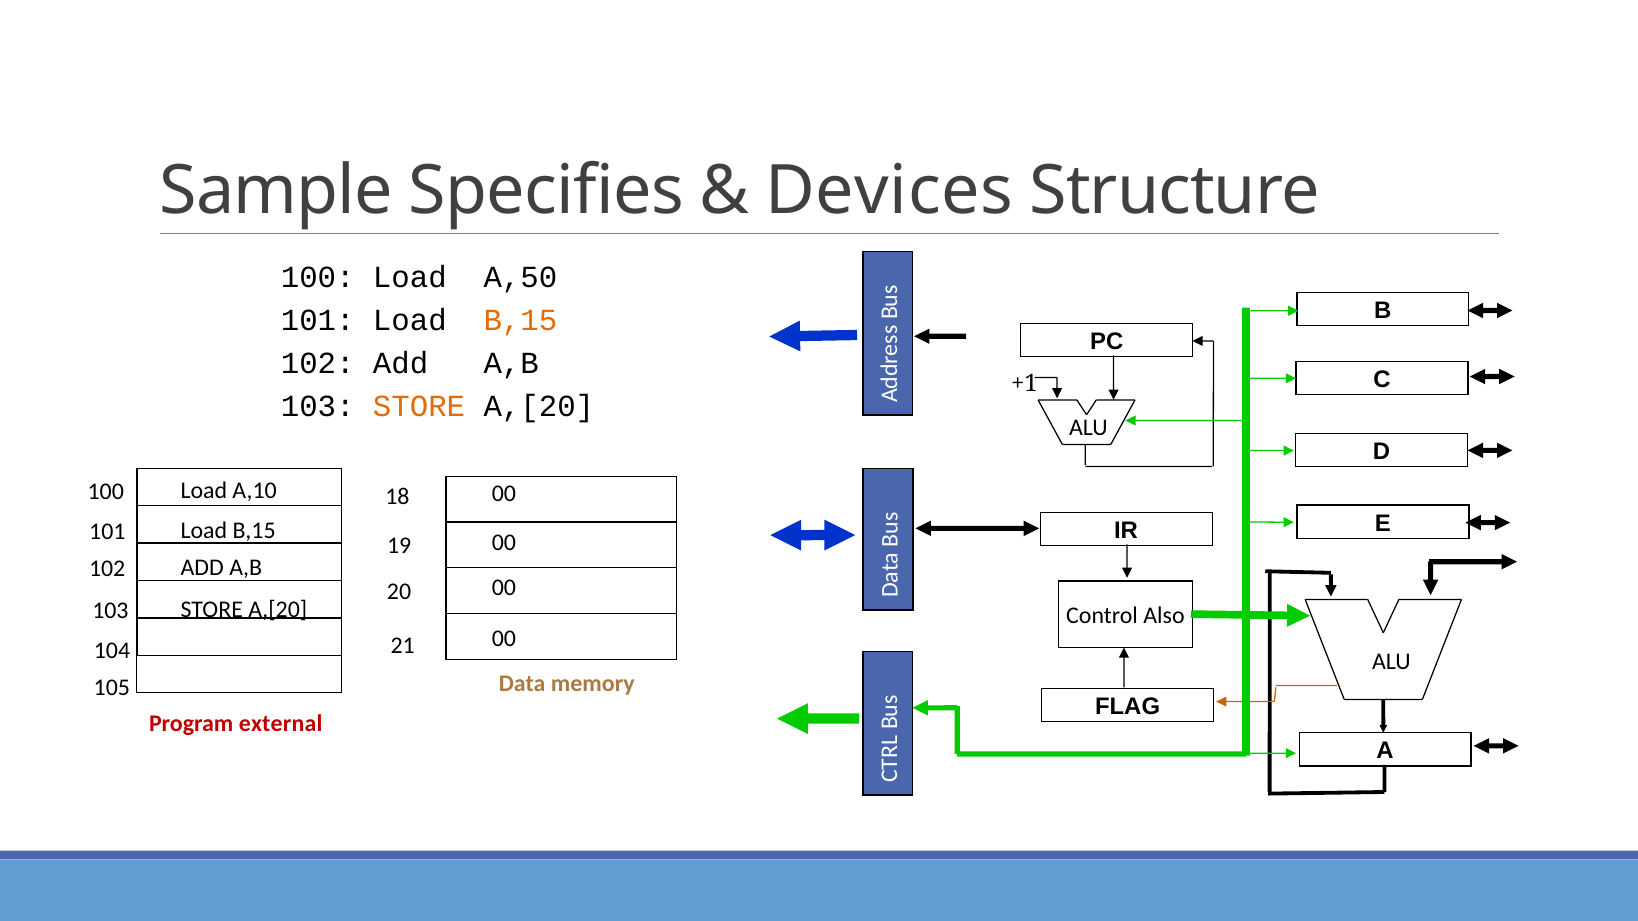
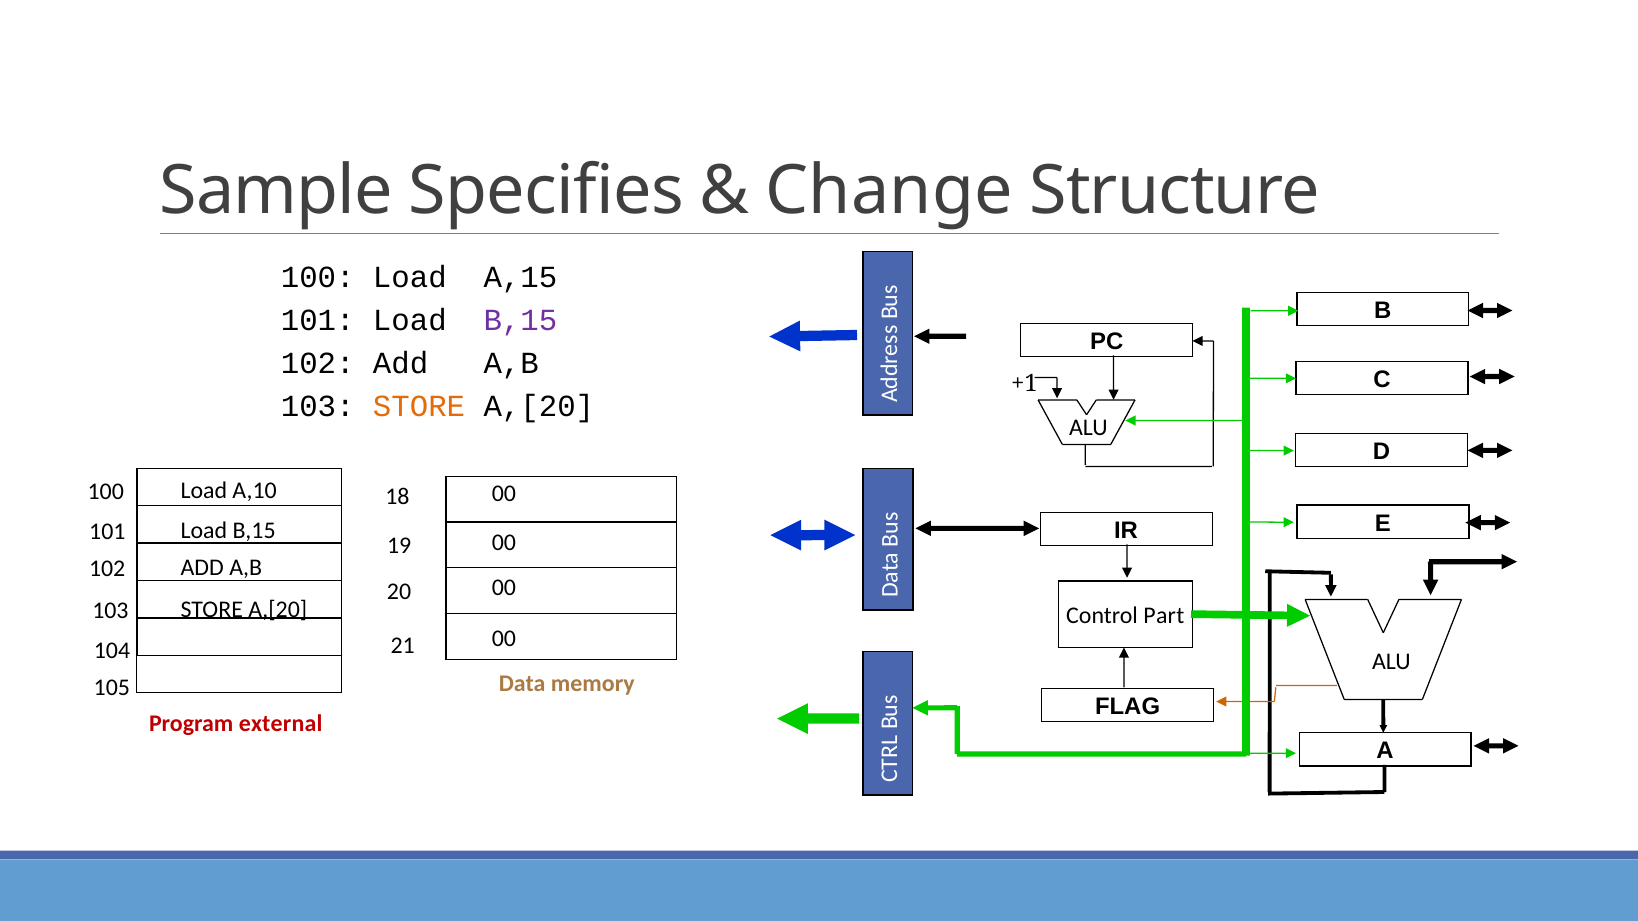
Devices: Devices -> Change
A,50: A,50 -> A,15
B,15 at (520, 320) colour: orange -> purple
Also: Also -> Part
